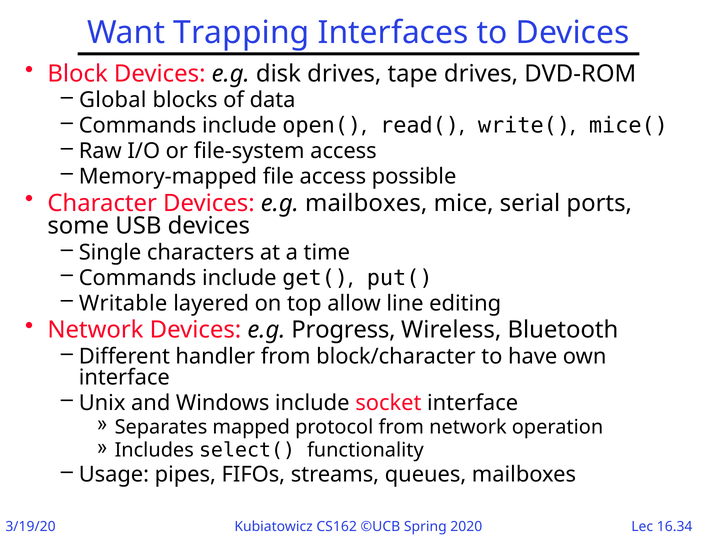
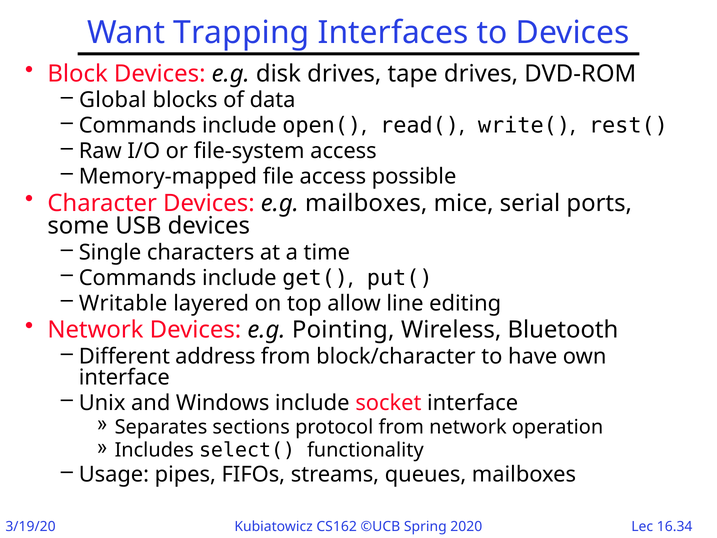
mice(: mice( -> rest(
Progress: Progress -> Pointing
handler: handler -> address
mapped: mapped -> sections
